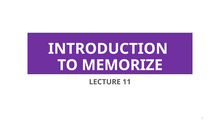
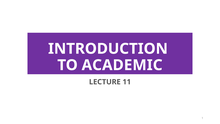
MEMORIZE: MEMORIZE -> ACADEMIC
